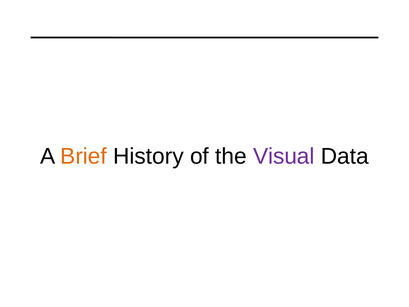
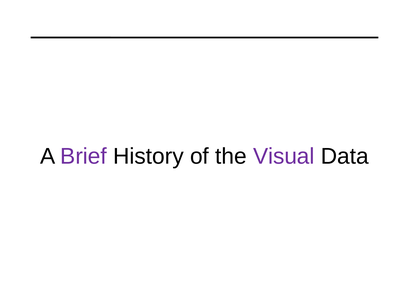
Brief colour: orange -> purple
